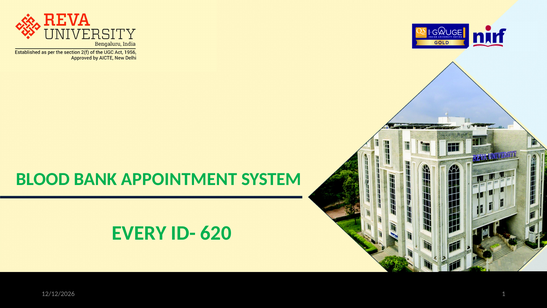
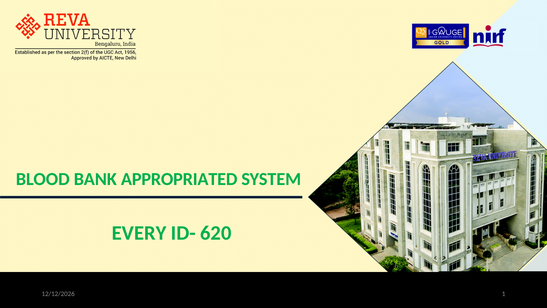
APPOINTMENT: APPOINTMENT -> APPROPRIATED
